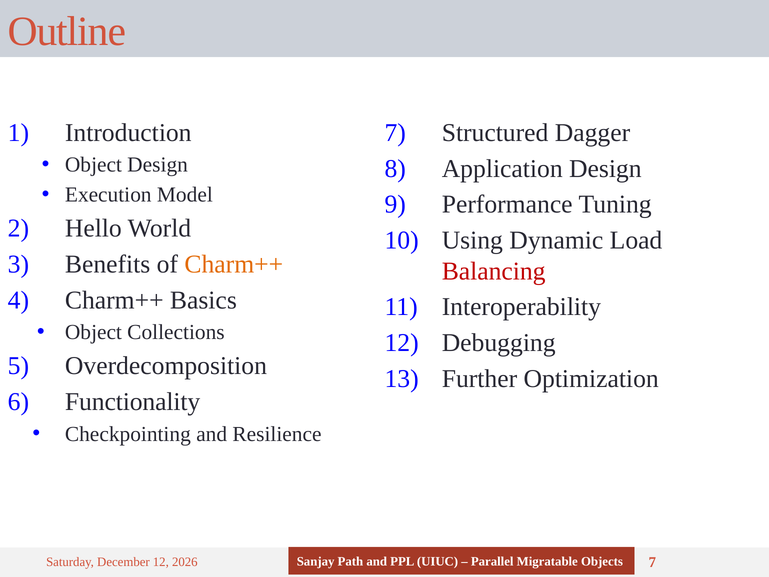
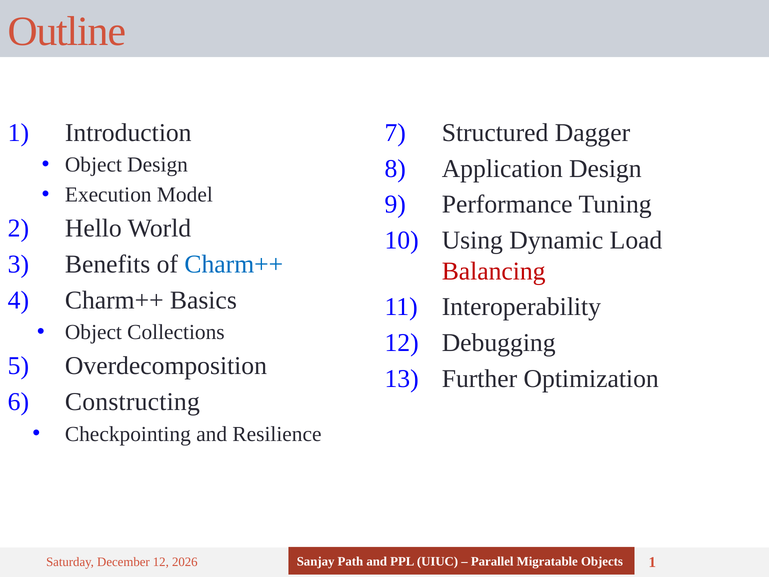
Charm++ at (234, 264) colour: orange -> blue
Functionality: Functionality -> Constructing
7 at (652, 562): 7 -> 1
